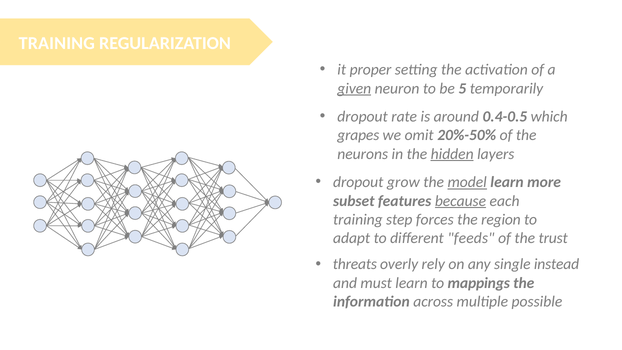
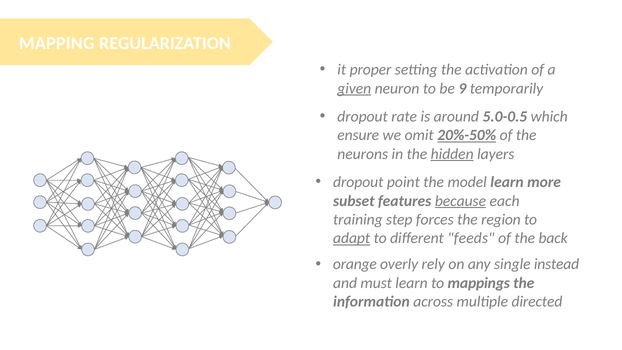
TRAINING at (57, 43): TRAINING -> MAPPING
5: 5 -> 9
0.4-0.5: 0.4-0.5 -> 5.0-0.5
grapes: grapes -> ensure
20%-50% underline: none -> present
grow: grow -> point
model underline: present -> none
adapt underline: none -> present
trust: trust -> back
threats: threats -> orange
possible: possible -> directed
